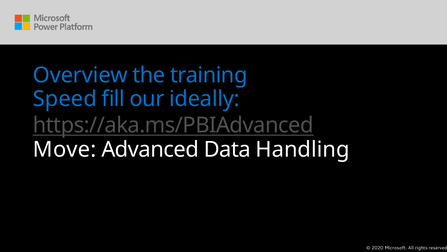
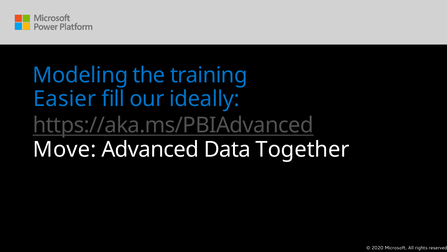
Overview: Overview -> Modeling
Speed: Speed -> Easier
Handling: Handling -> Together
